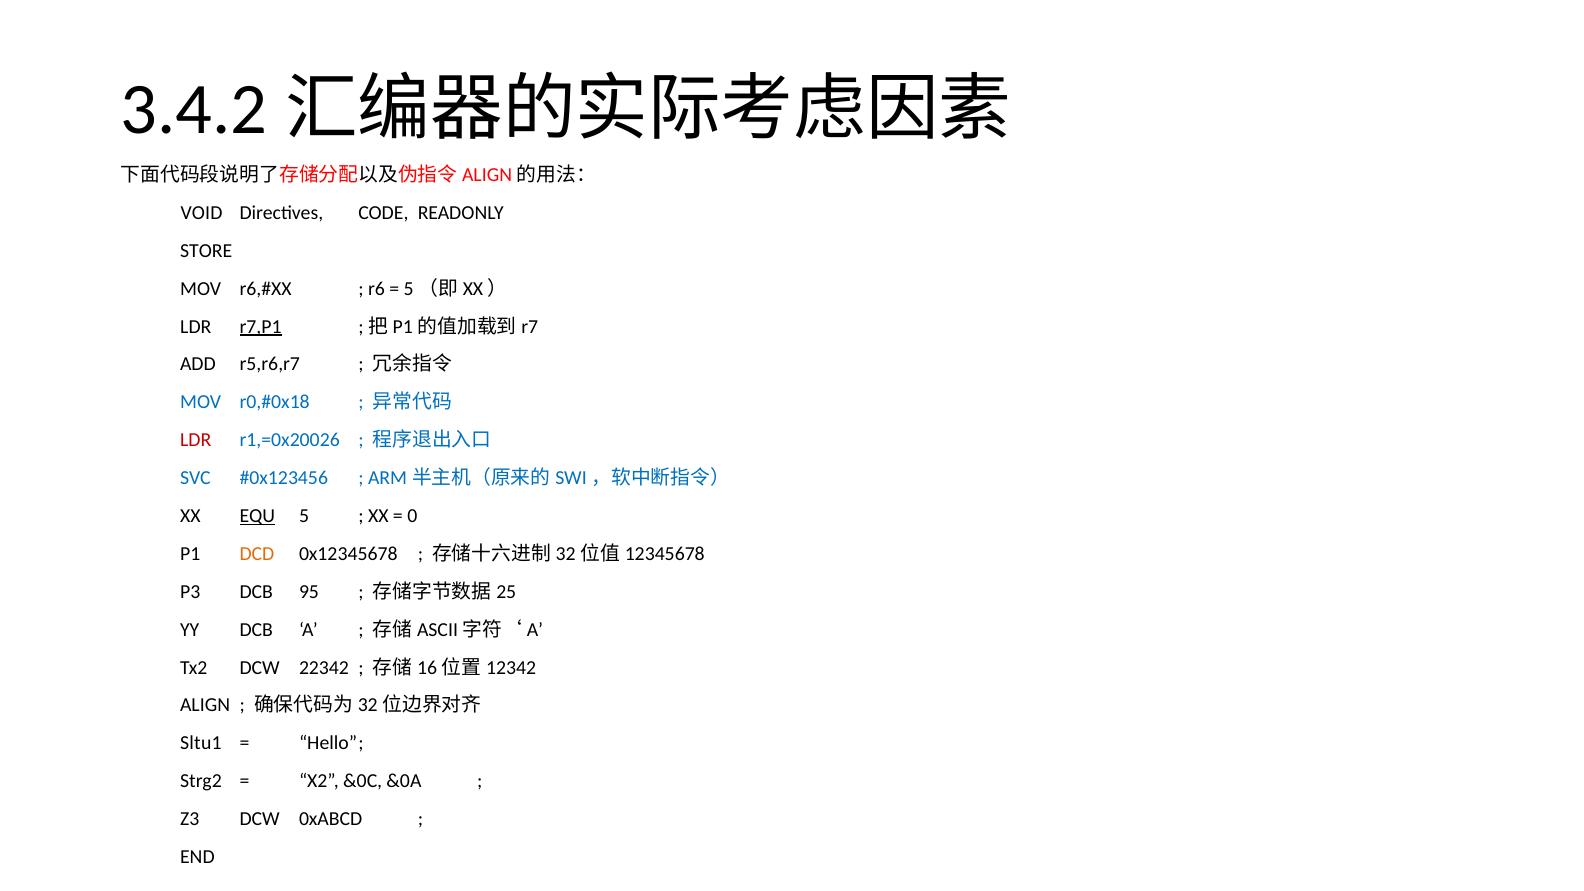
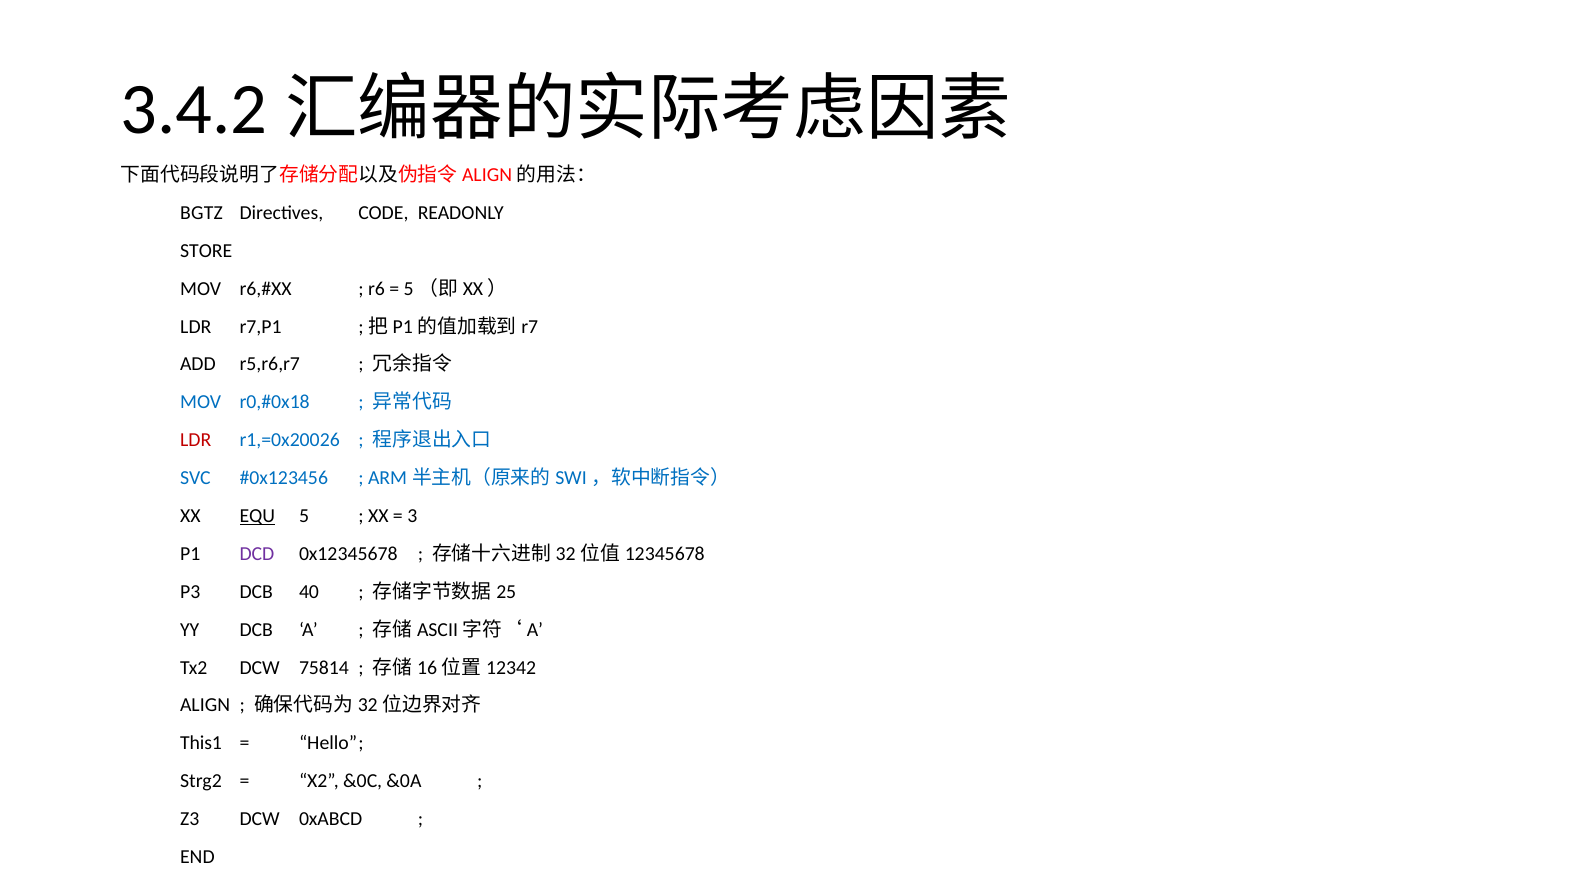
VOID: VOID -> BGTZ
r7,P1 underline: present -> none
0: 0 -> 3
DCD colour: orange -> purple
95: 95 -> 40
22342: 22342 -> 75814
Sltu1: Sltu1 -> This1
